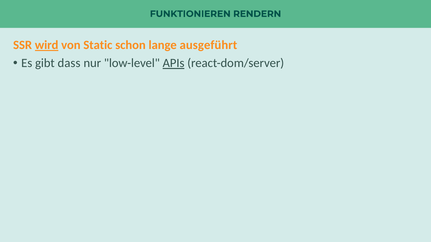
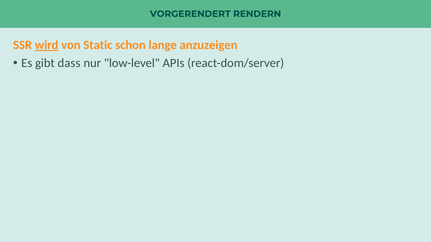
FUNKTIONIEREN: FUNKTIONIEREN -> VORGERENDERT
ausgeführt: ausgeführt -> anzuzeigen
APIs underline: present -> none
